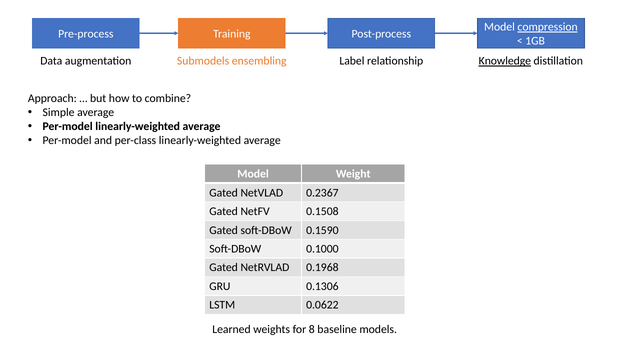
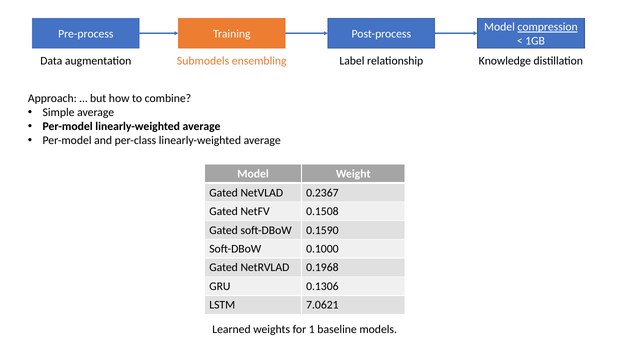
Knowledge underline: present -> none
0.0622: 0.0622 -> 7.0621
8: 8 -> 1
